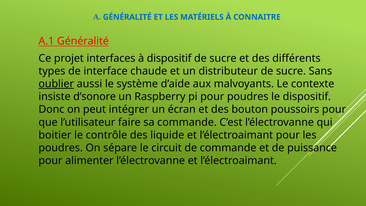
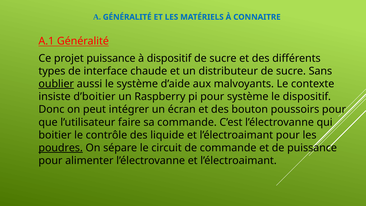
projet interfaces: interfaces -> puissance
d’sonore: d’sonore -> d’boitier
pour poudres: poudres -> système
poudres at (61, 148) underline: none -> present
